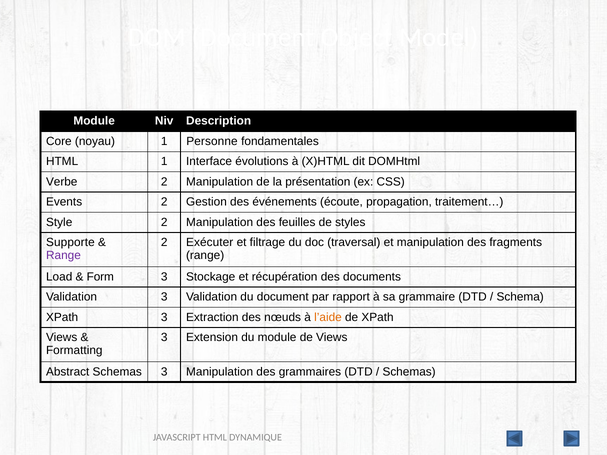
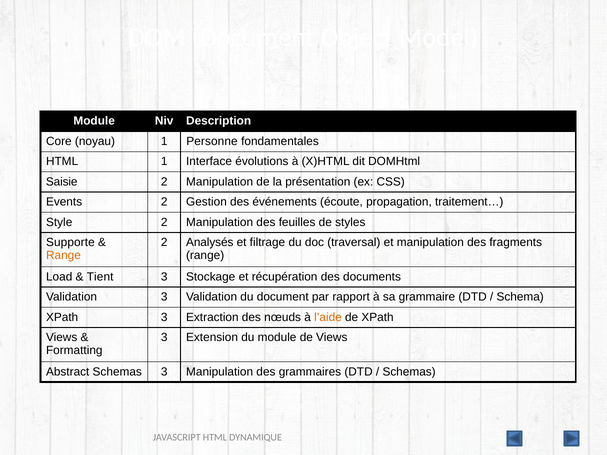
Verbe: Verbe -> Saisie
Exécuter: Exécuter -> Analysés
Range at (63, 256) colour: purple -> orange
Form: Form -> Tient
